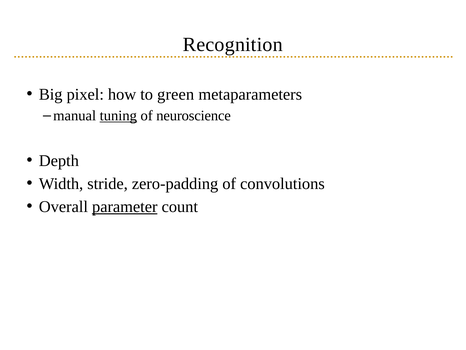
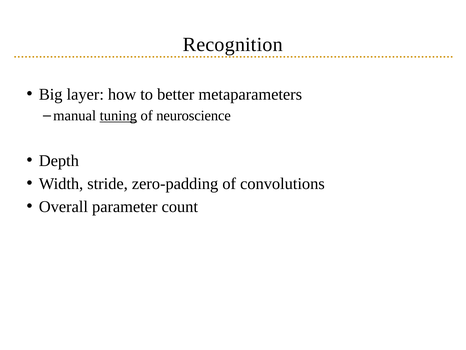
pixel: pixel -> layer
green: green -> better
parameter underline: present -> none
